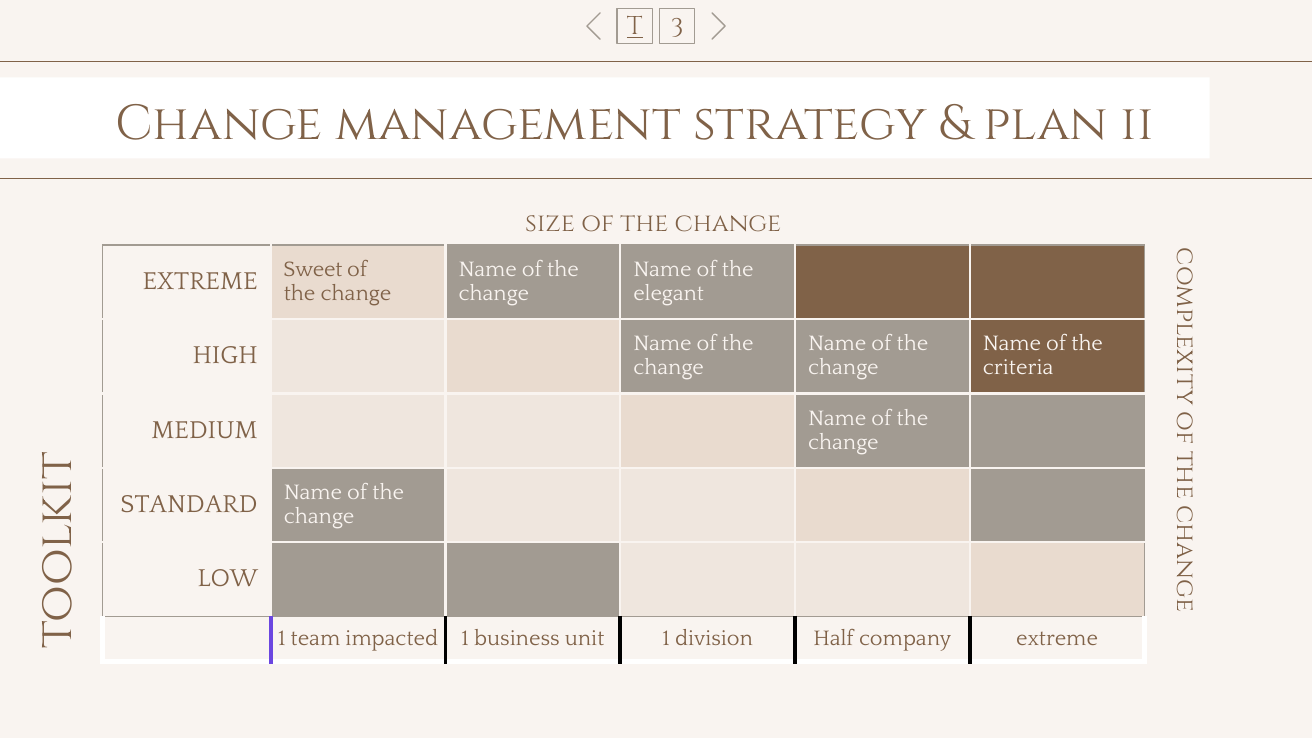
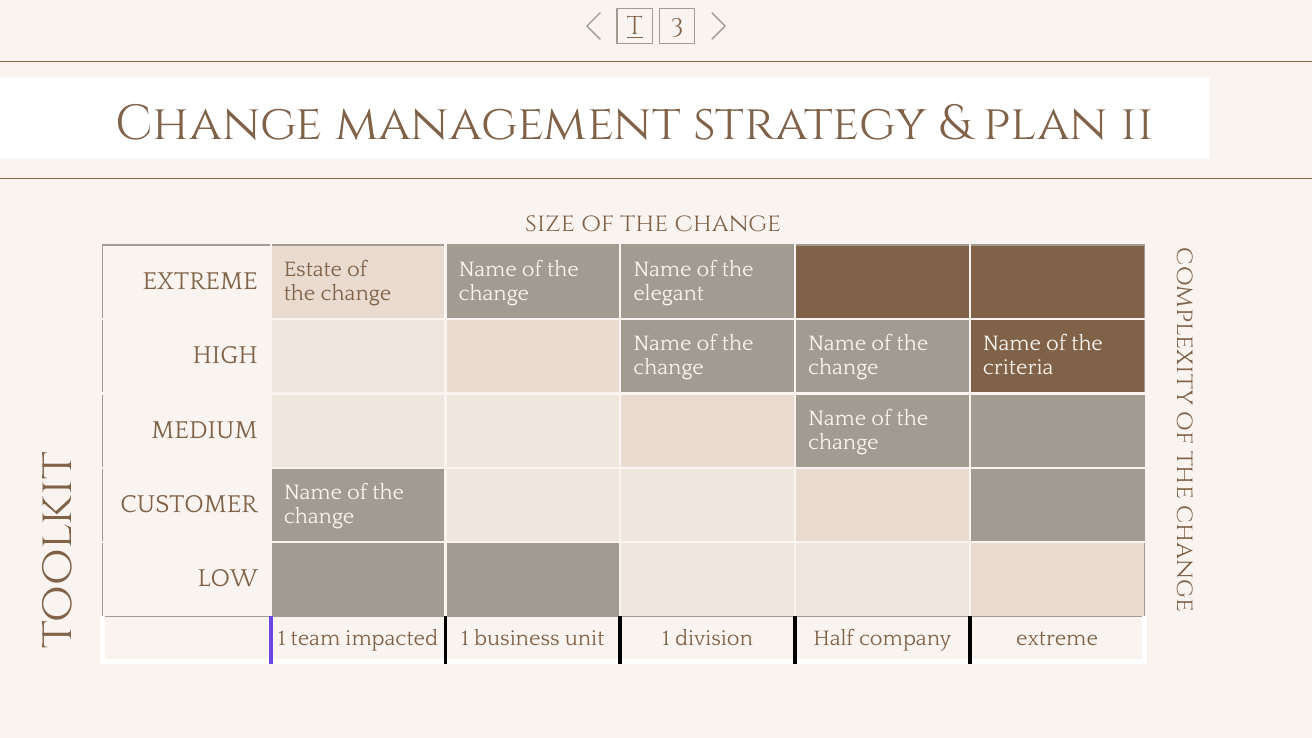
Sweet: Sweet -> Estate
STANDARD: STANDARD -> CUSTOMER
